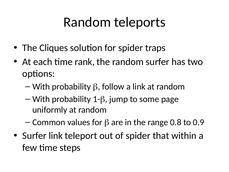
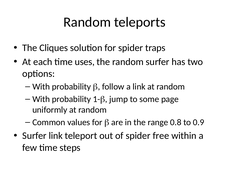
rank: rank -> uses
that: that -> free
